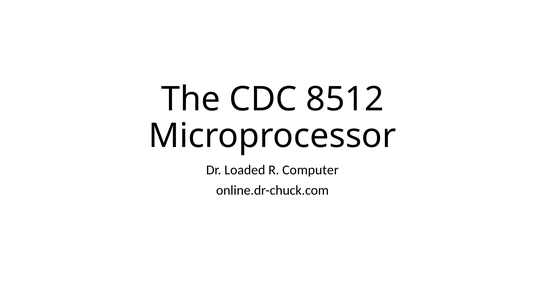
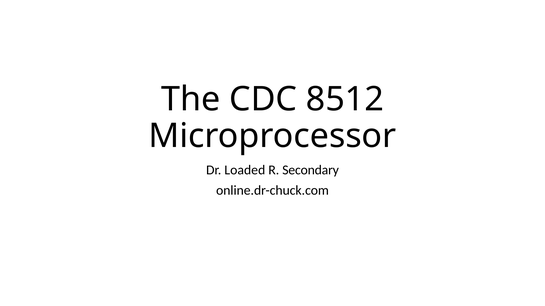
Computer: Computer -> Secondary
